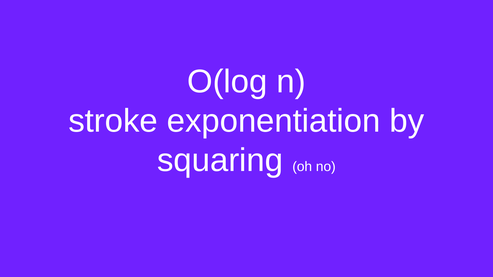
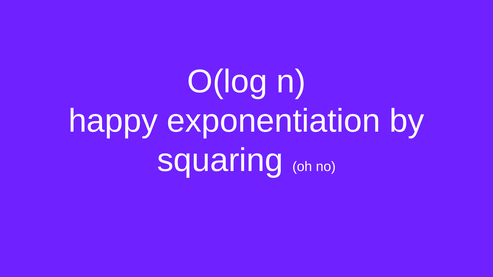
stroke: stroke -> happy
